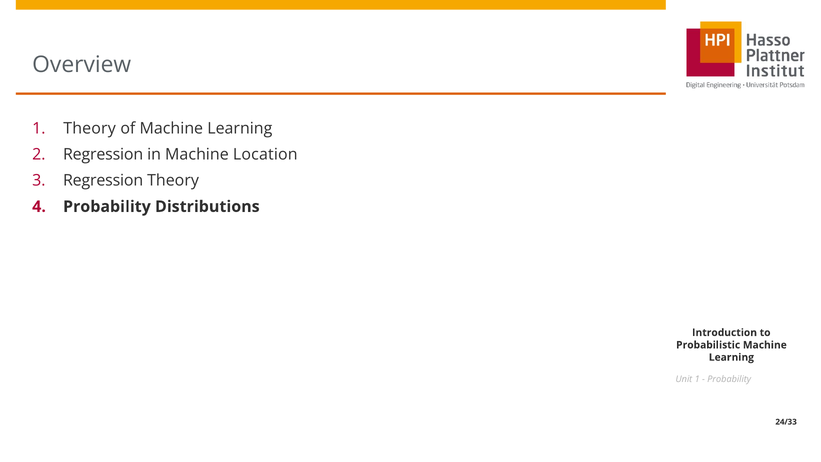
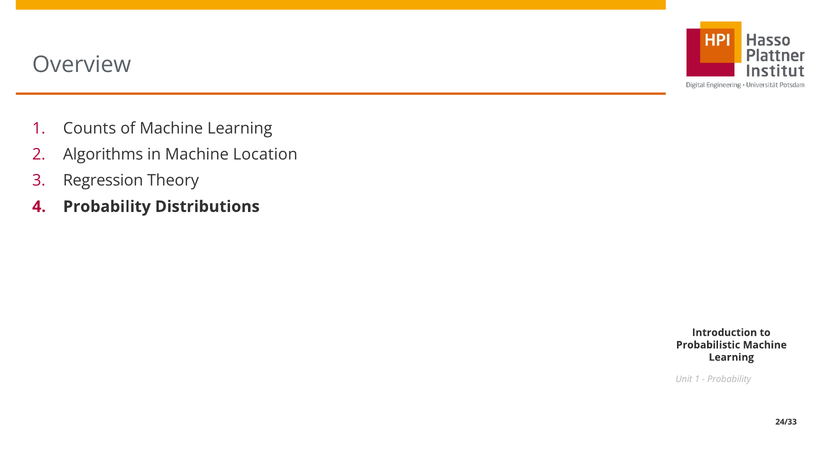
Theory at (90, 128): Theory -> Counts
Regression at (103, 155): Regression -> Algorithms
